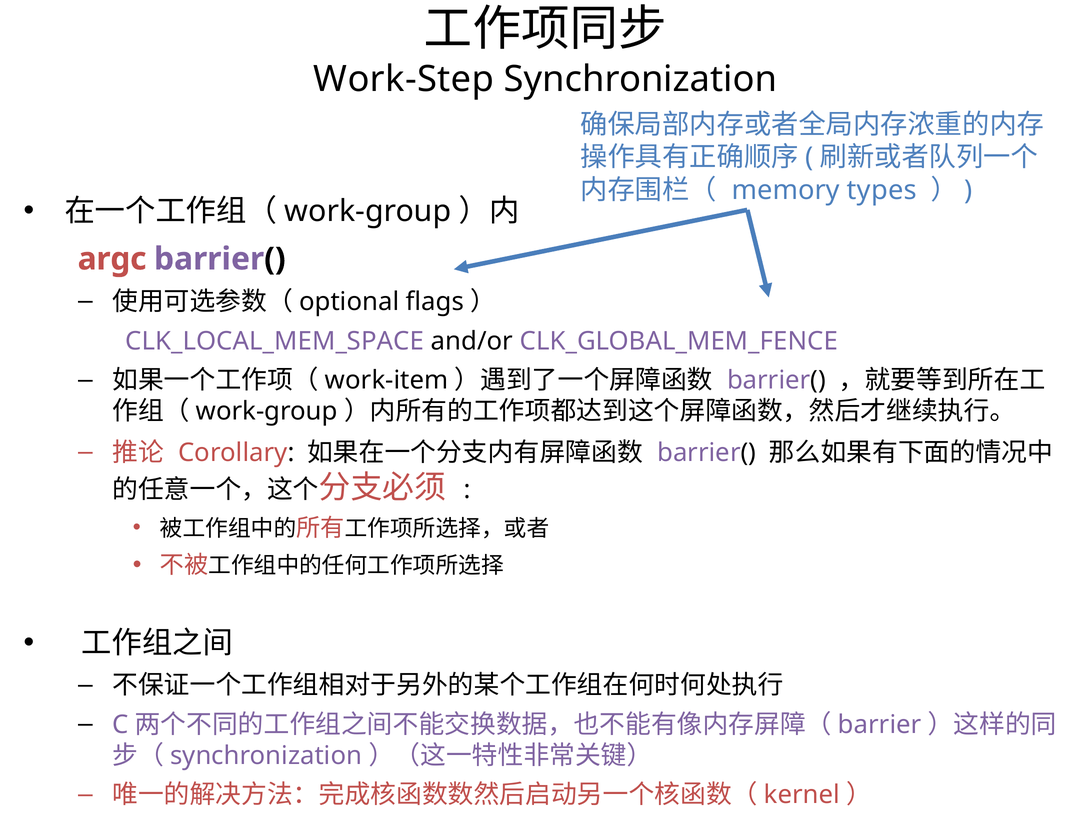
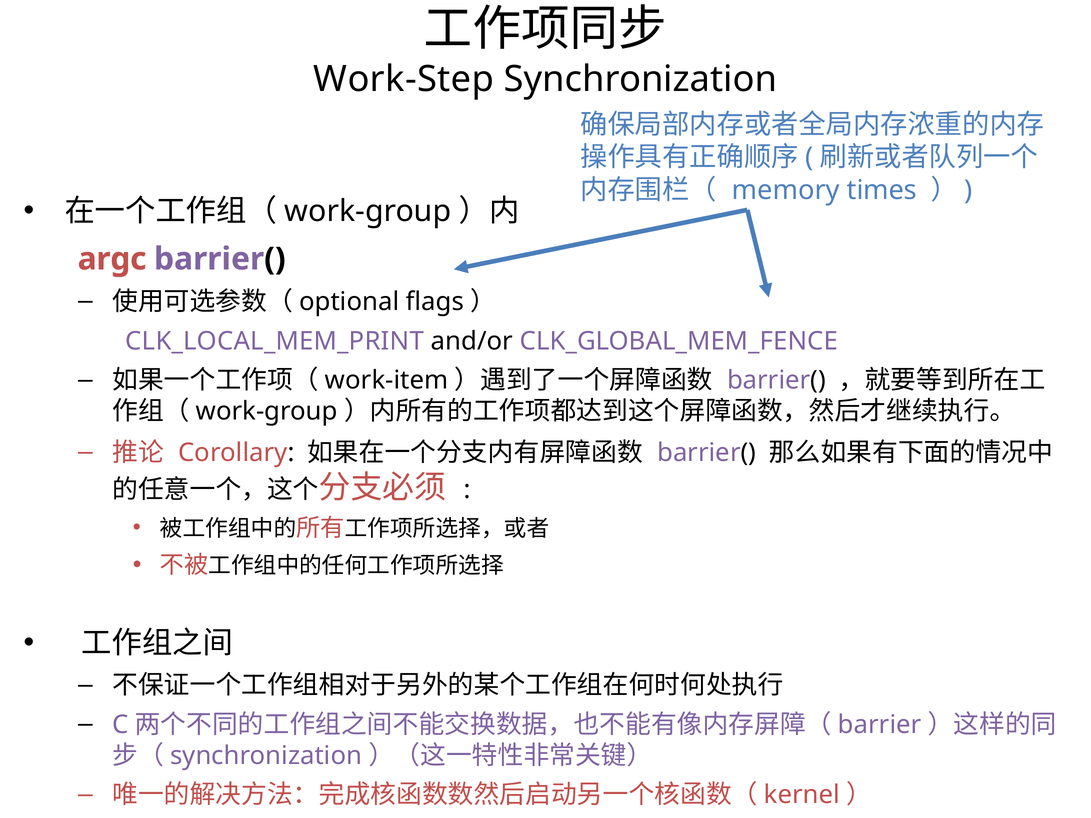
types: types -> times
CLK_LOCAL_MEM_SPACE: CLK_LOCAL_MEM_SPACE -> CLK_LOCAL_MEM_PRINT
